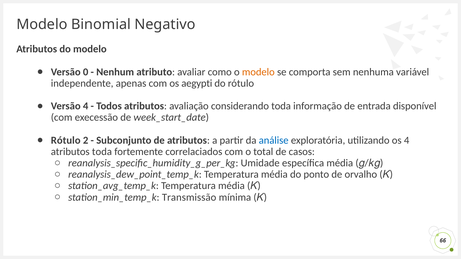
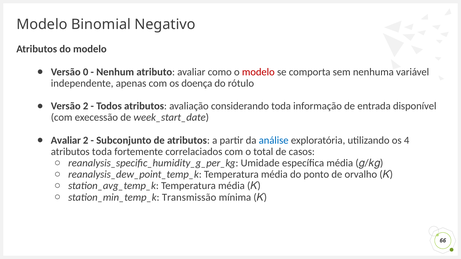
modelo at (258, 72) colour: orange -> red
aegypti: aegypti -> doença
Versão 4: 4 -> 2
Rótulo at (66, 140): Rótulo -> Avaliar
